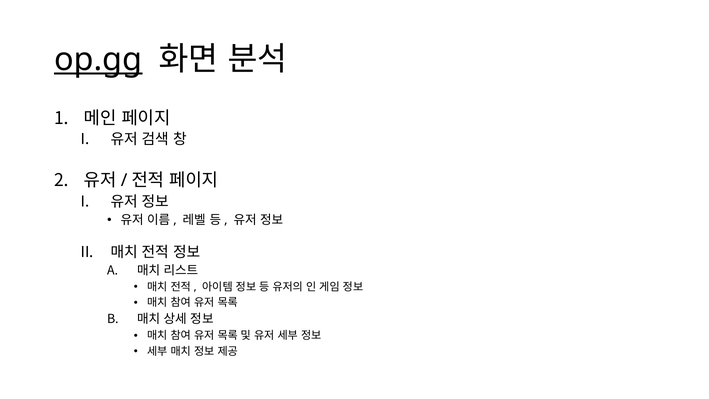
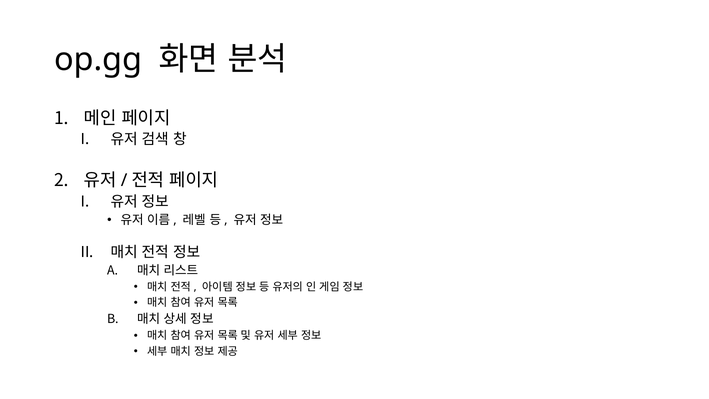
op.gg underline: present -> none
